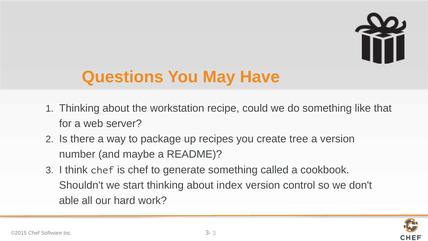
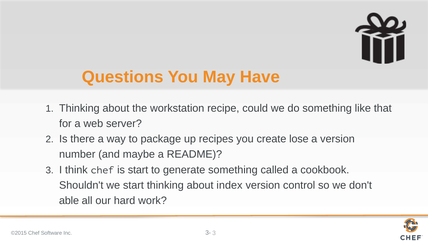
tree: tree -> lose
is chef: chef -> start
